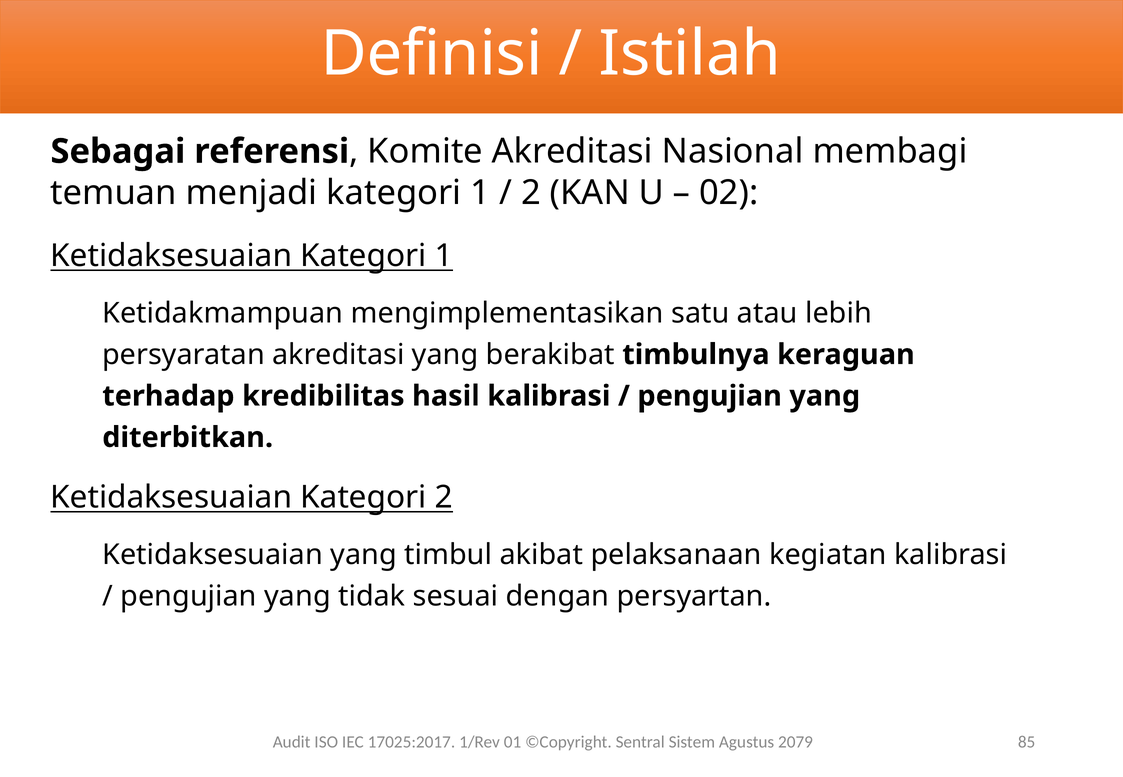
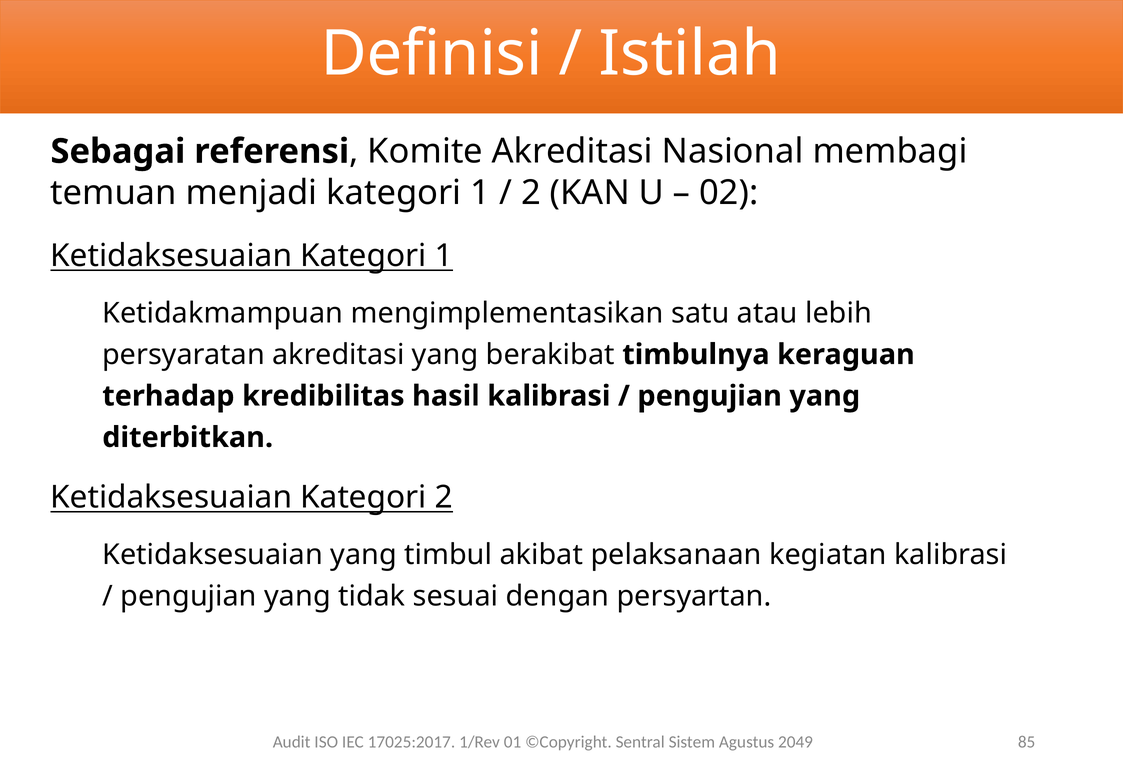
2079: 2079 -> 2049
